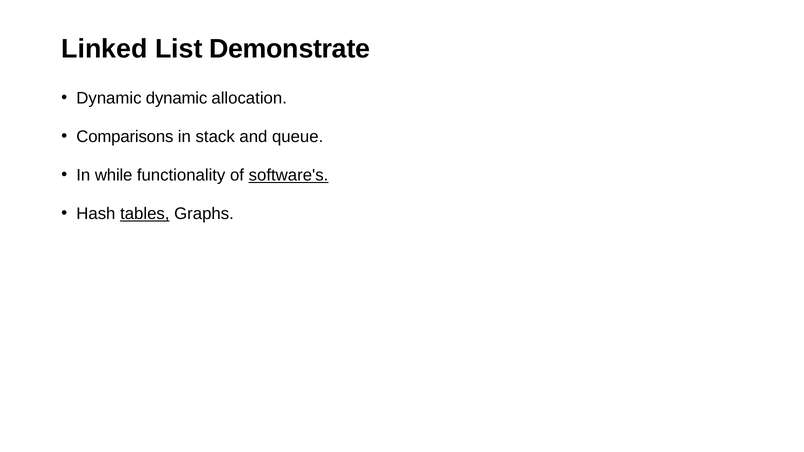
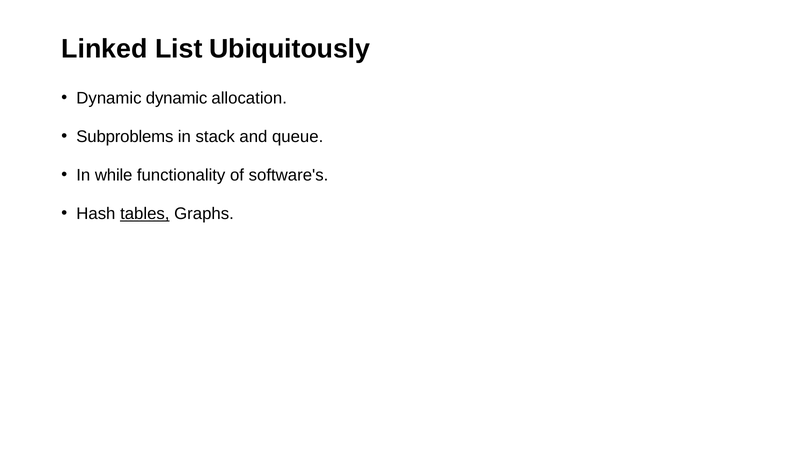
Demonstrate: Demonstrate -> Ubiquitously
Comparisons: Comparisons -> Subproblems
software's underline: present -> none
